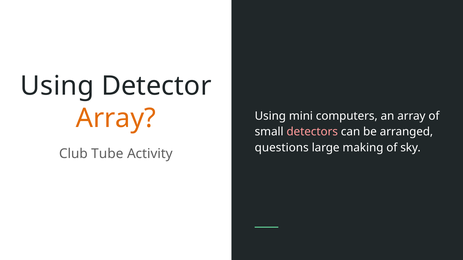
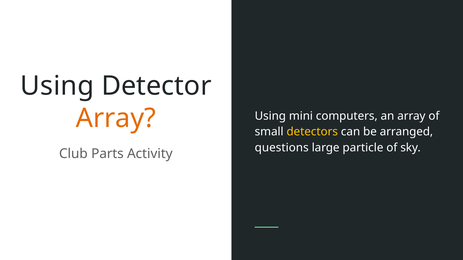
detectors colour: pink -> yellow
making: making -> particle
Tube: Tube -> Parts
